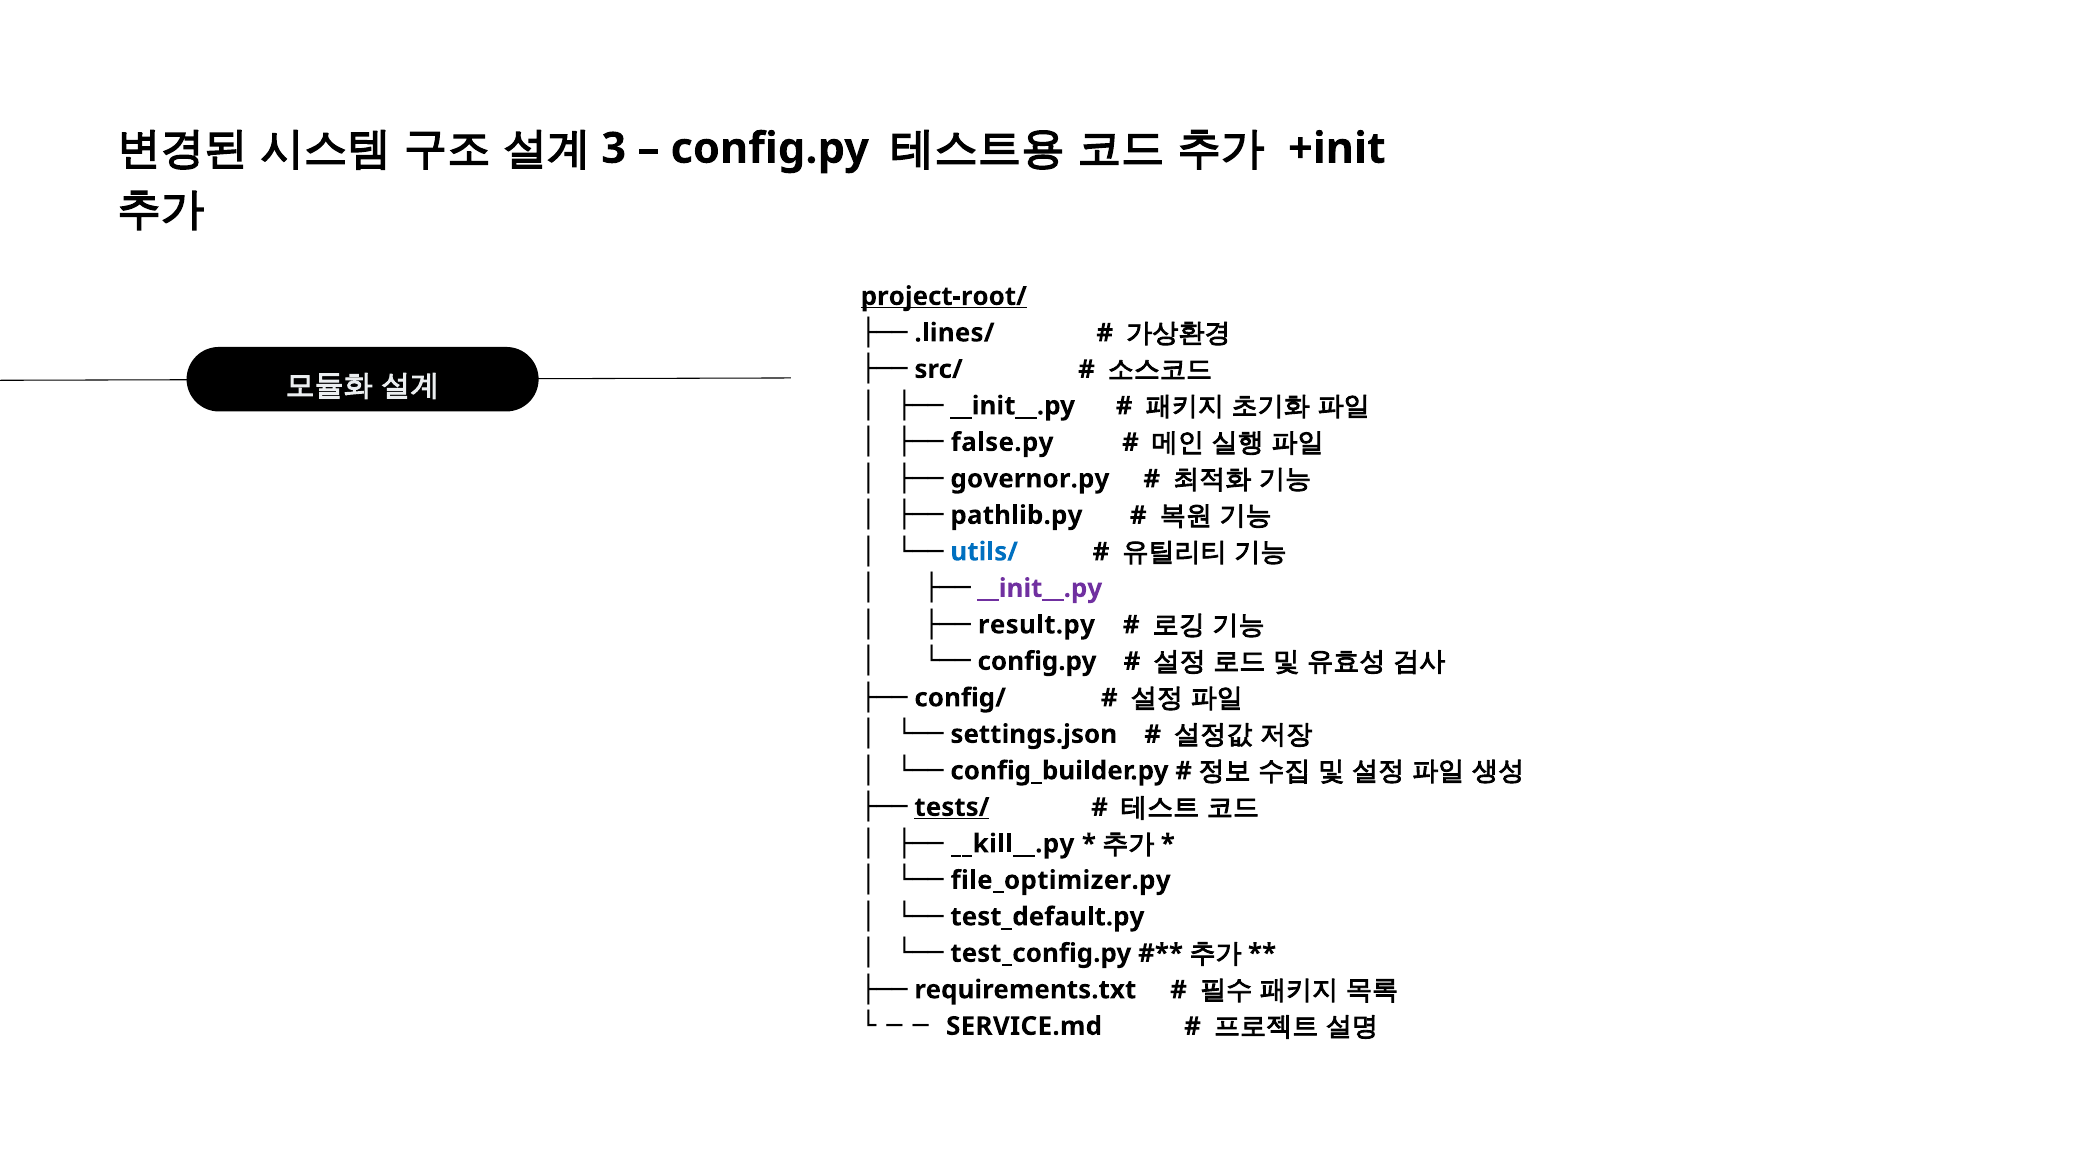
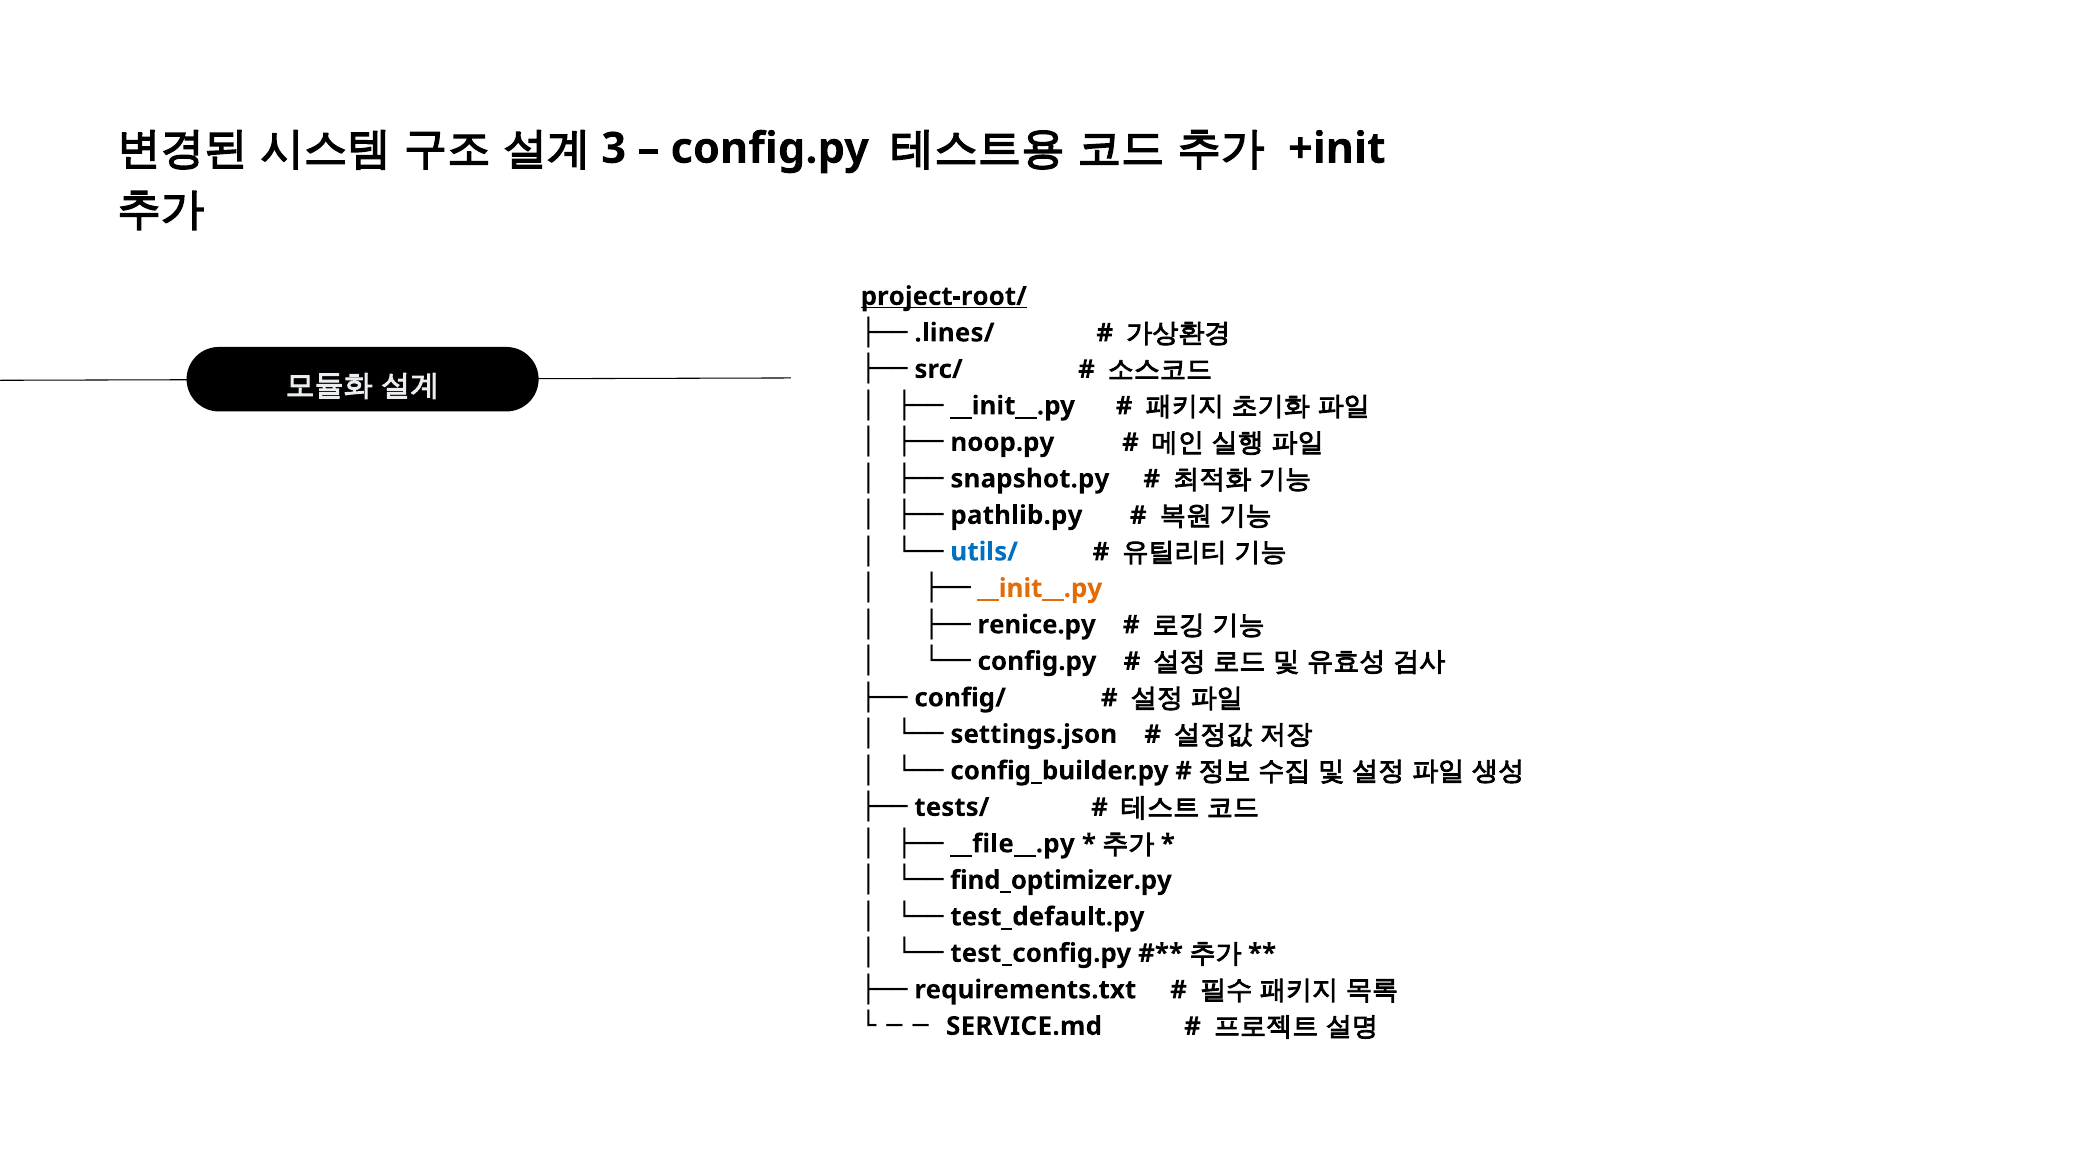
false.py: false.py -> noop.py
governor.py: governor.py -> snapshot.py
__init__.py at (1040, 589) colour: purple -> orange
result.py: result.py -> renice.py
tests/ underline: present -> none
__kill__.py: __kill__.py -> __file__.py
file_optimizer.py: file_optimizer.py -> find_optimizer.py
